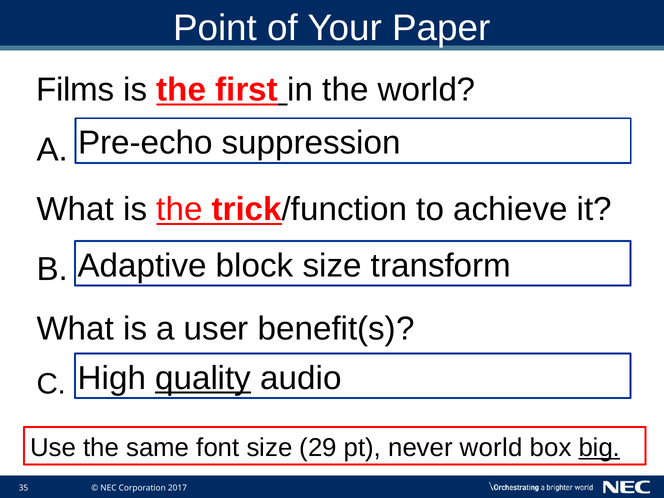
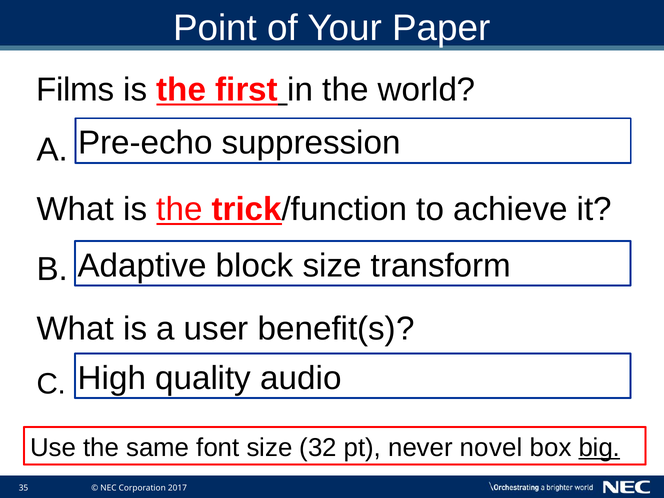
quality underline: present -> none
29: 29 -> 32
never world: world -> novel
